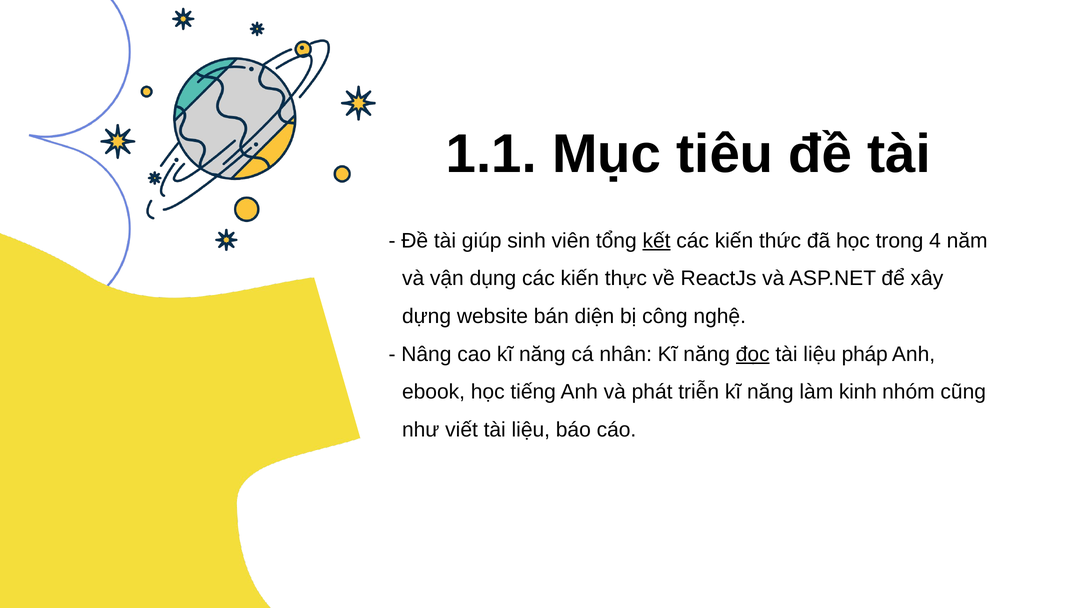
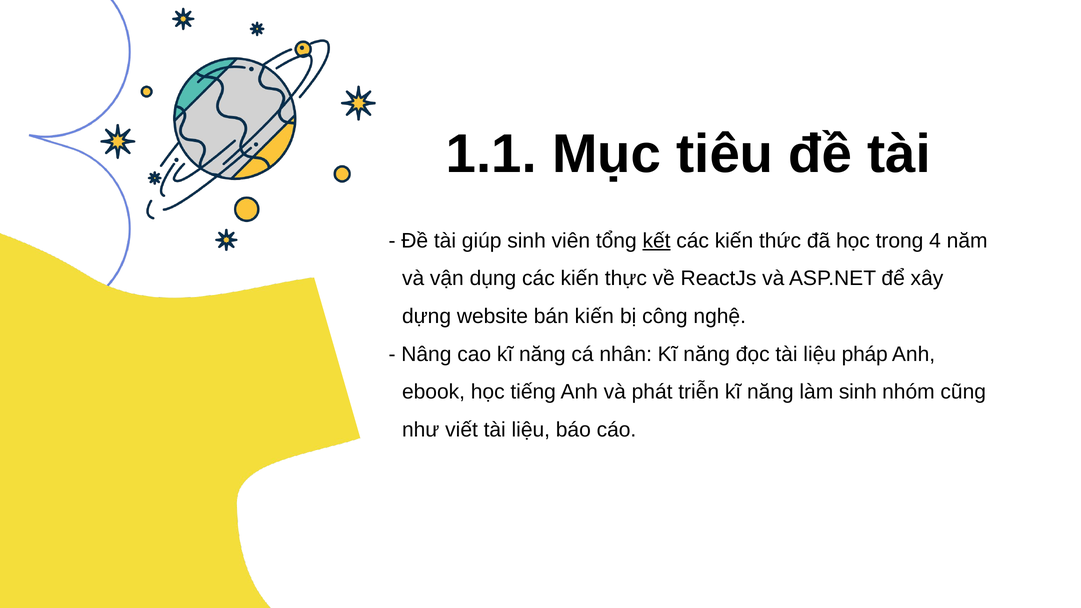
bán diện: diện -> kiến
đọc underline: present -> none
làm kinh: kinh -> sinh
